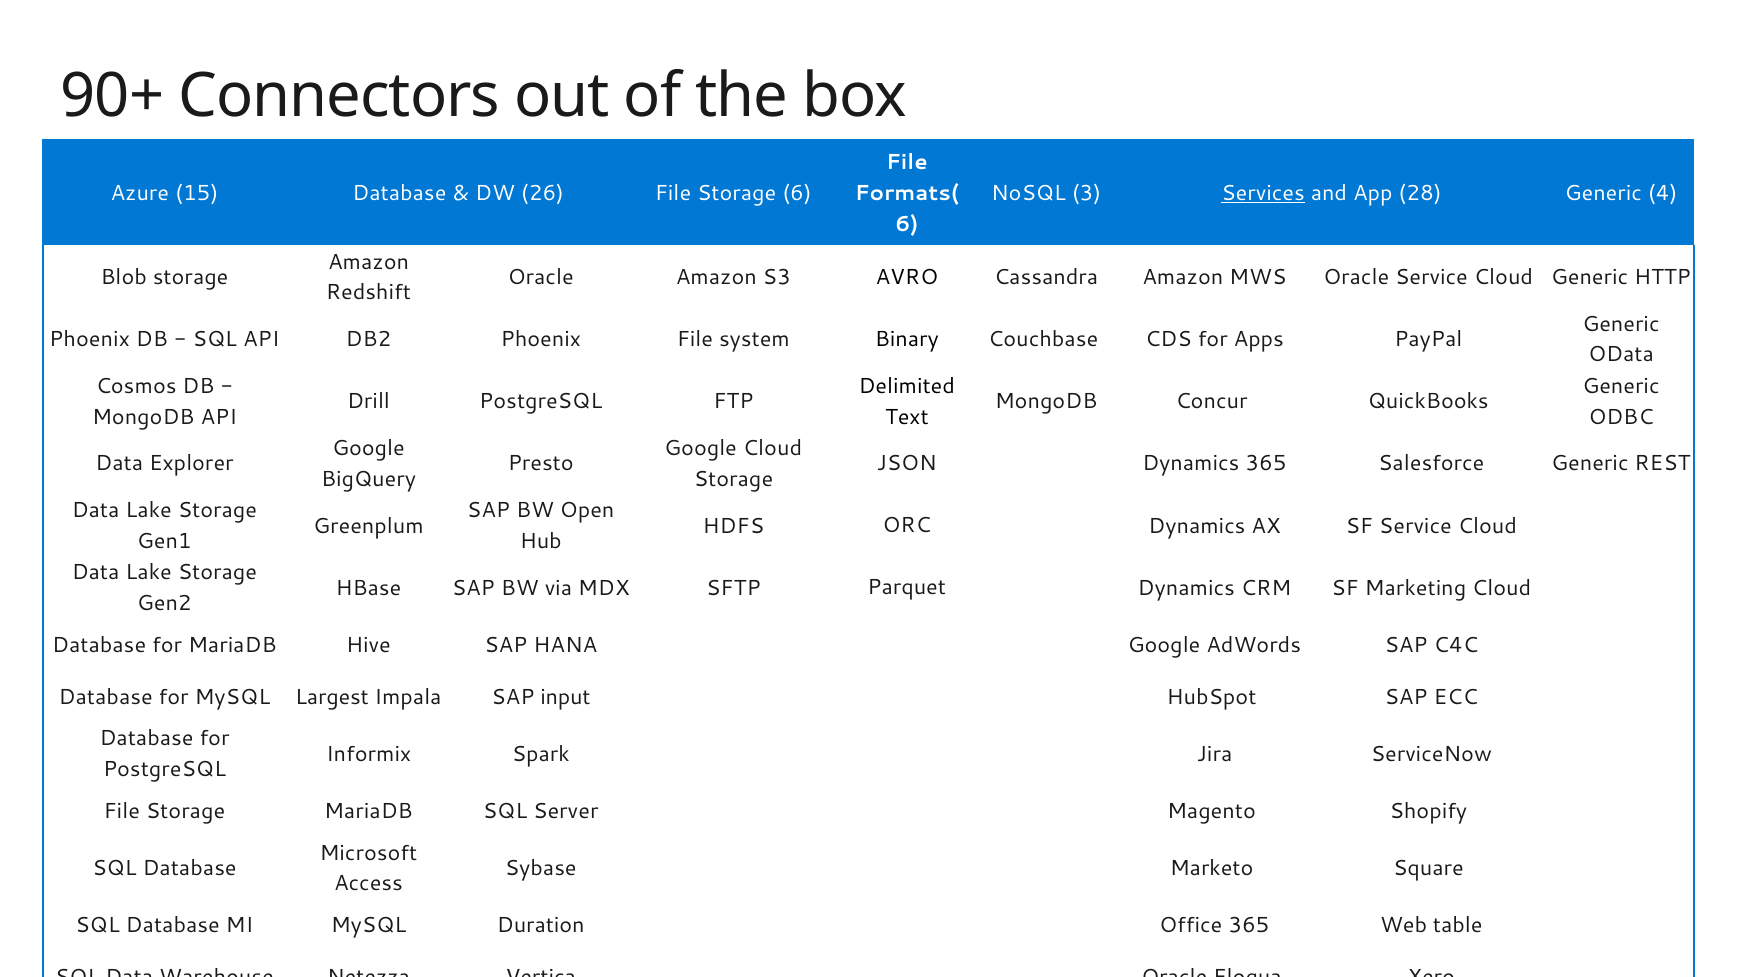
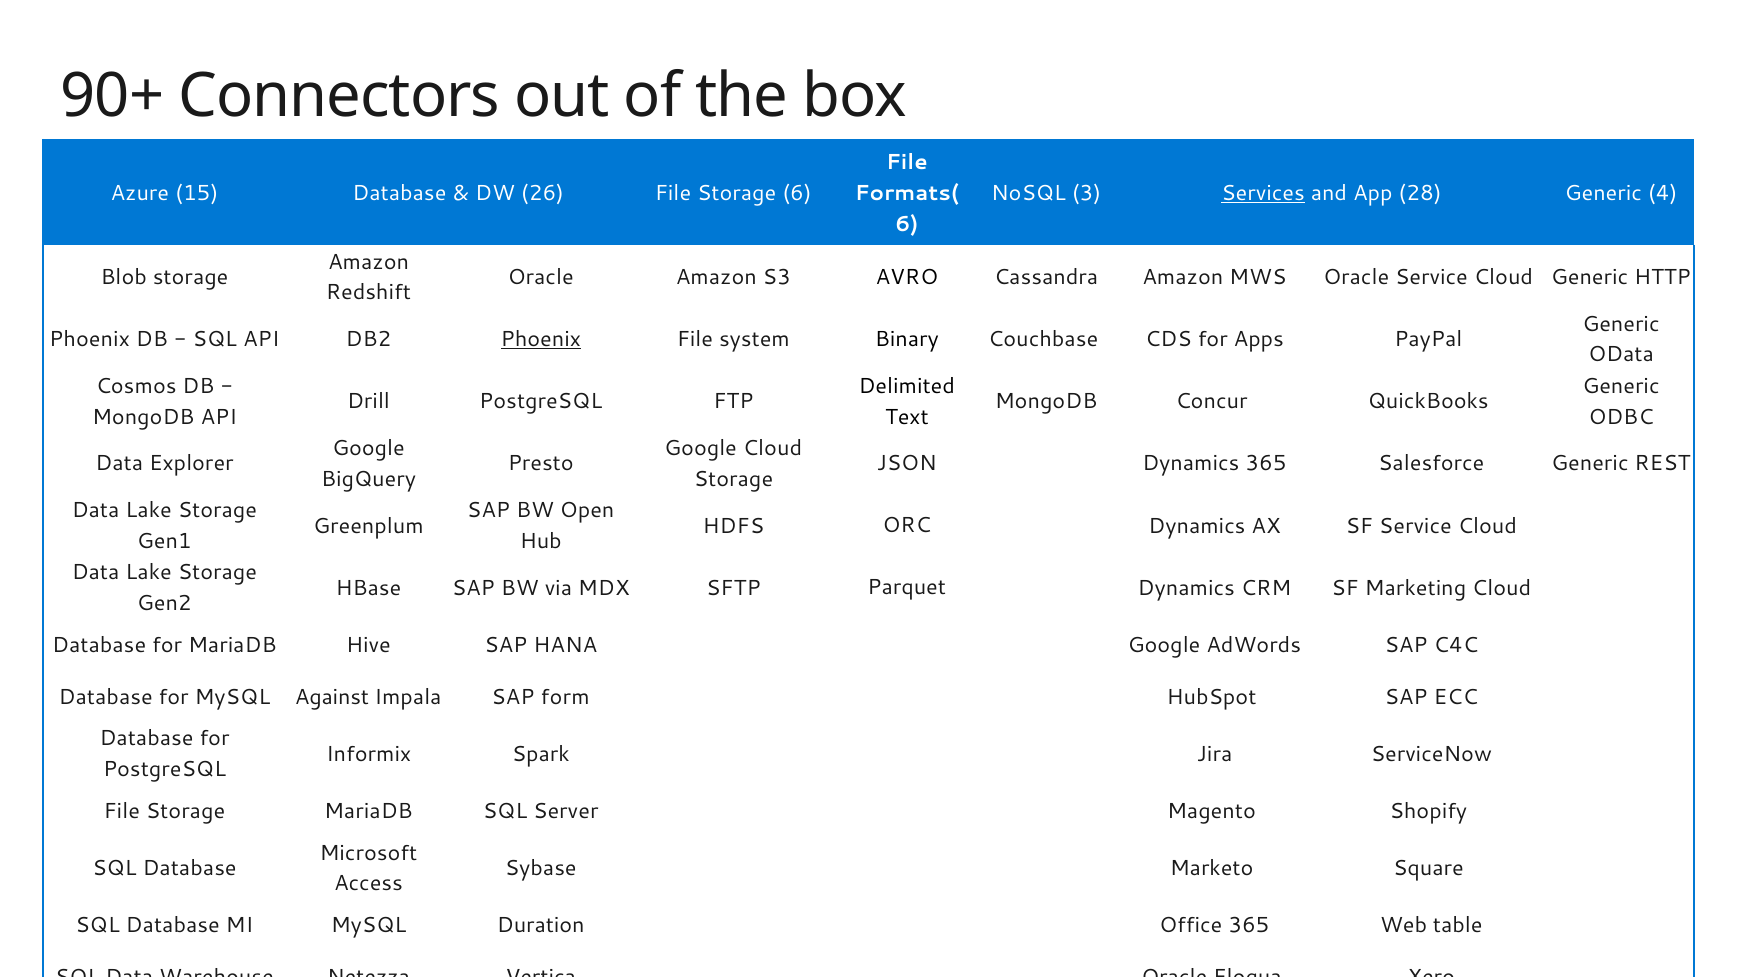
Phoenix at (541, 339) underline: none -> present
Largest: Largest -> Against
input: input -> form
